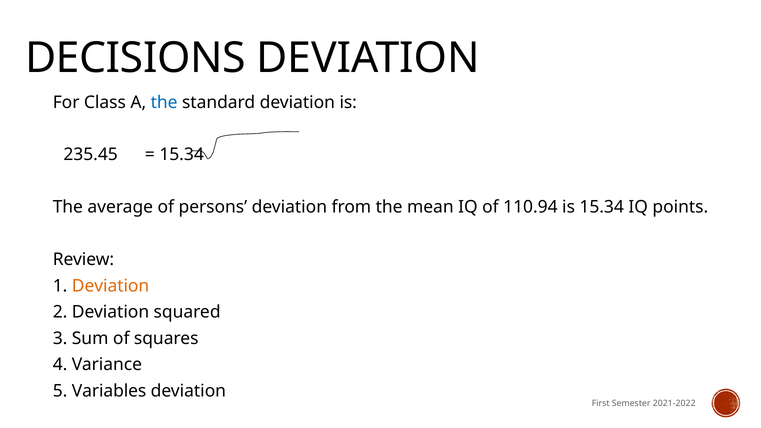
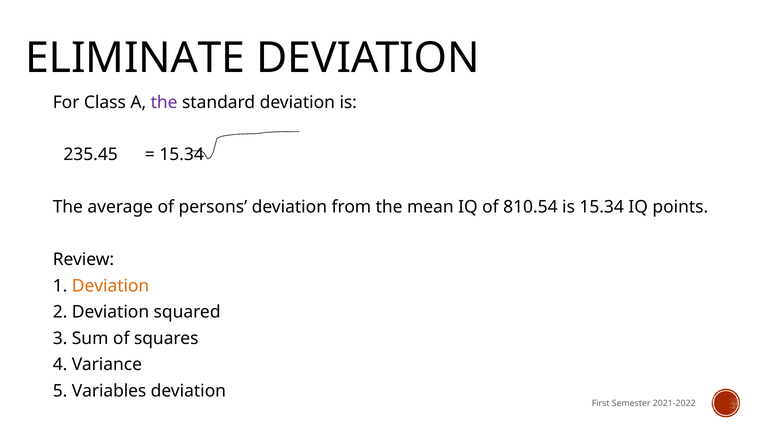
DECISIONS: DECISIONS -> ELIMINATE
the at (164, 102) colour: blue -> purple
110.94: 110.94 -> 810.54
